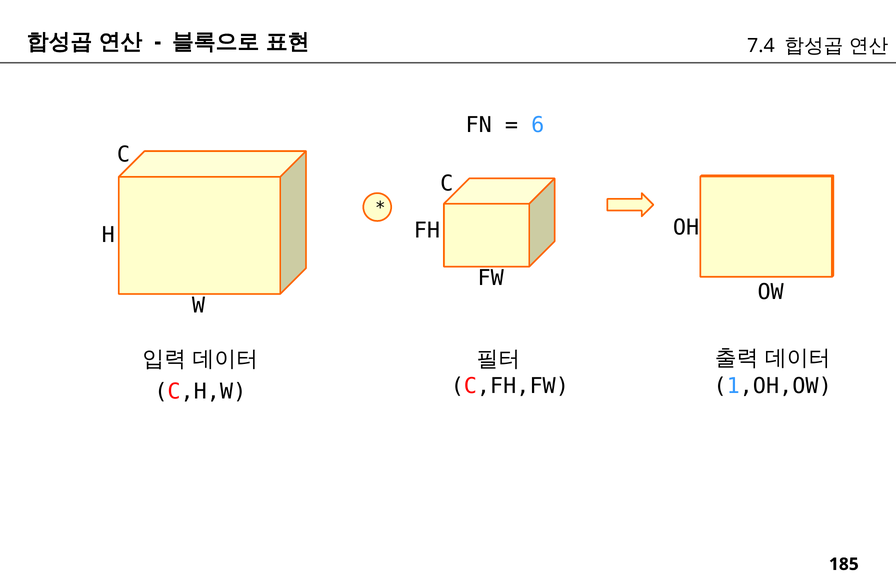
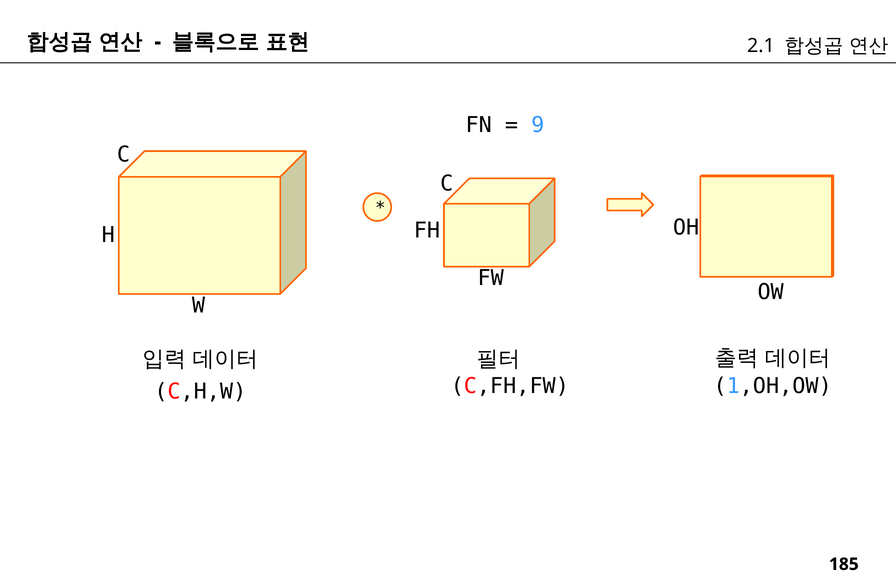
7.4: 7.4 -> 2.1
6: 6 -> 9
